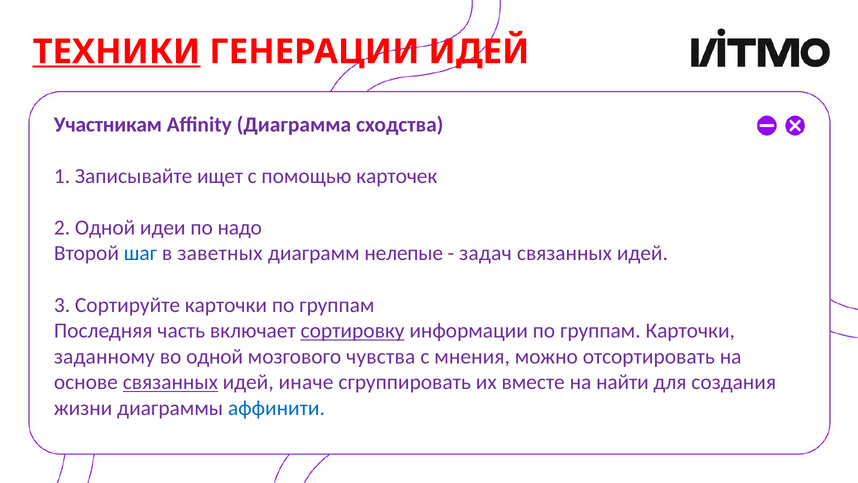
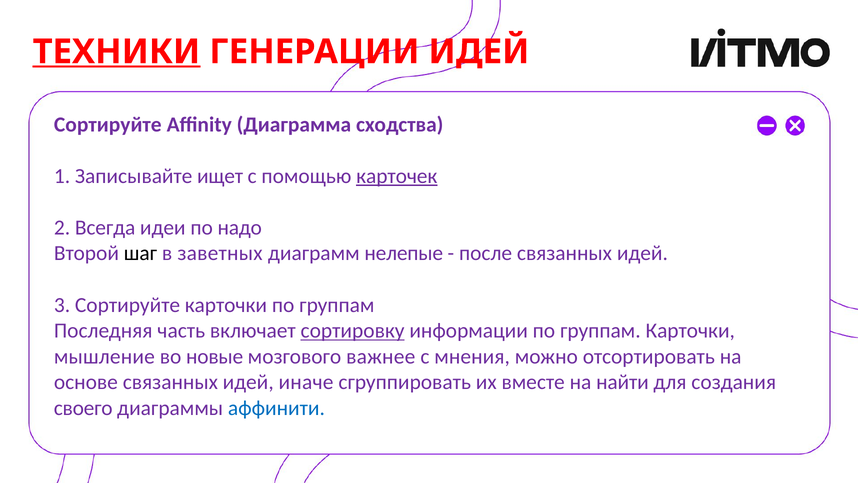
Участникам at (108, 125): Участникам -> Сортируйте
карточек underline: none -> present
2 Одной: Одной -> Всегда
шаг colour: blue -> black
задач: задач -> после
заданному: заданному -> мышление
во одной: одной -> новые
чувства: чувства -> важнее
связанных at (170, 382) underline: present -> none
жизни: жизни -> своего
